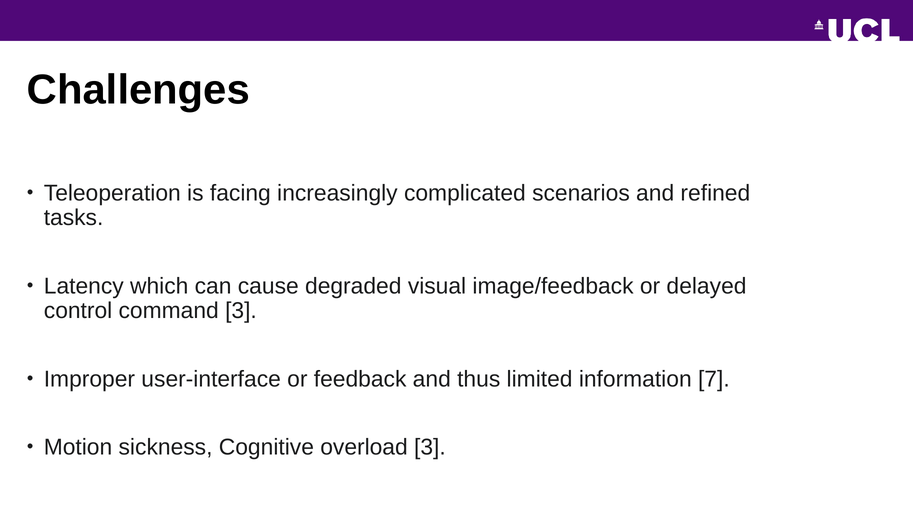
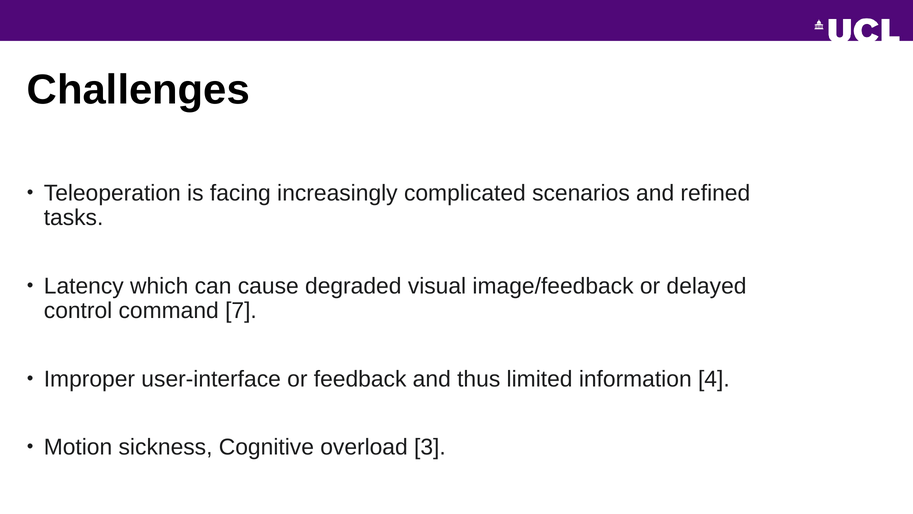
command 3: 3 -> 7
7: 7 -> 4
